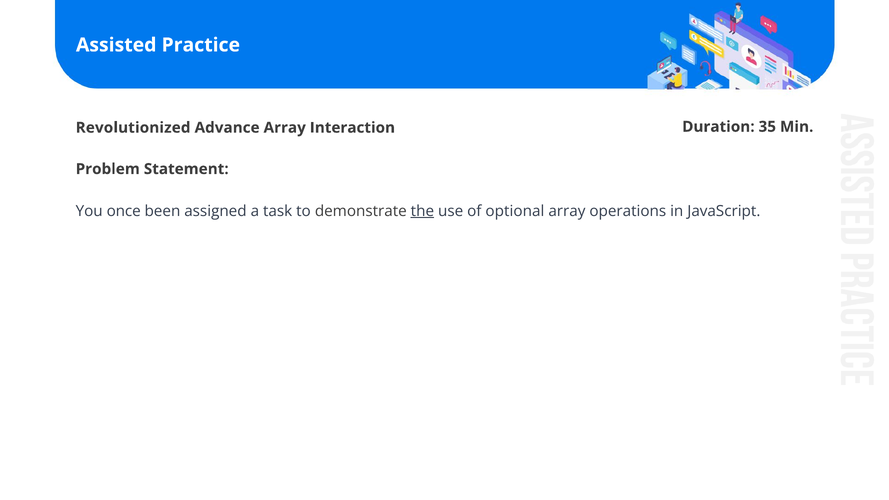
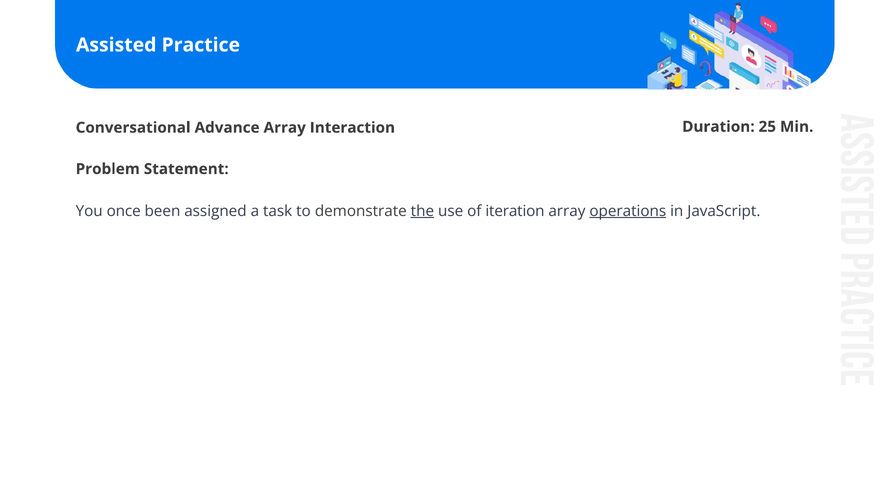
Revolutionized: Revolutionized -> Conversational
35: 35 -> 25
optional: optional -> iteration
operations underline: none -> present
